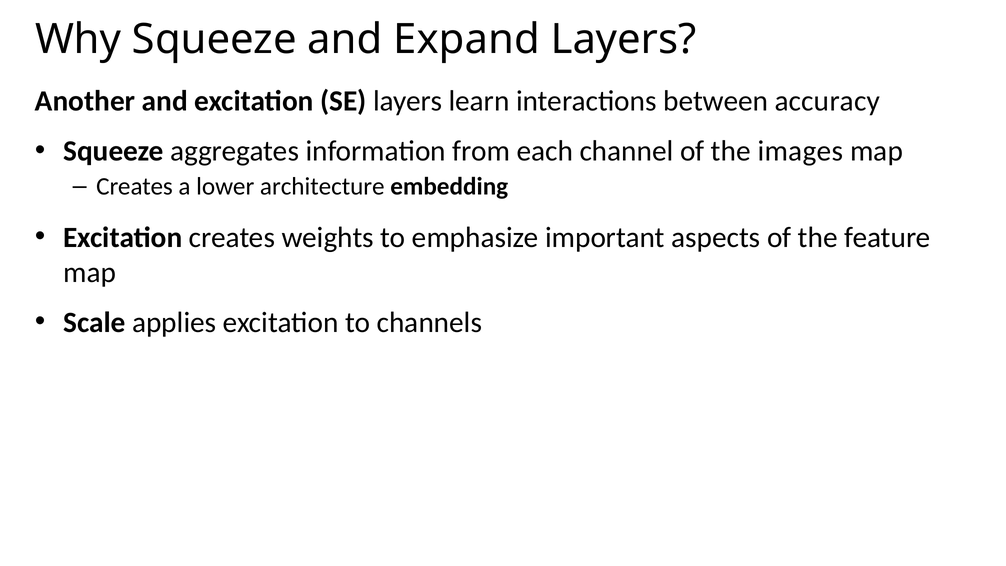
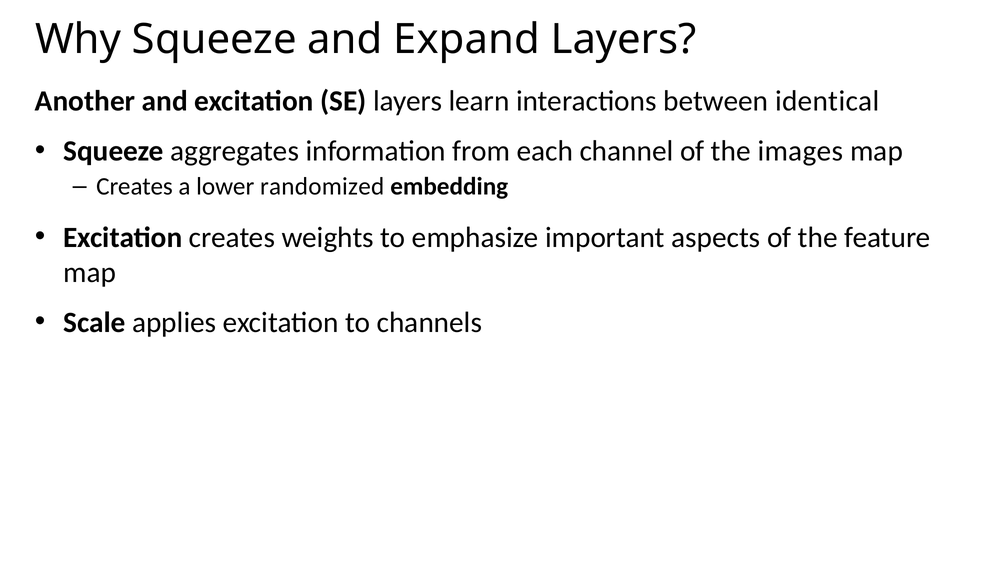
accuracy: accuracy -> identical
architecture: architecture -> randomized
